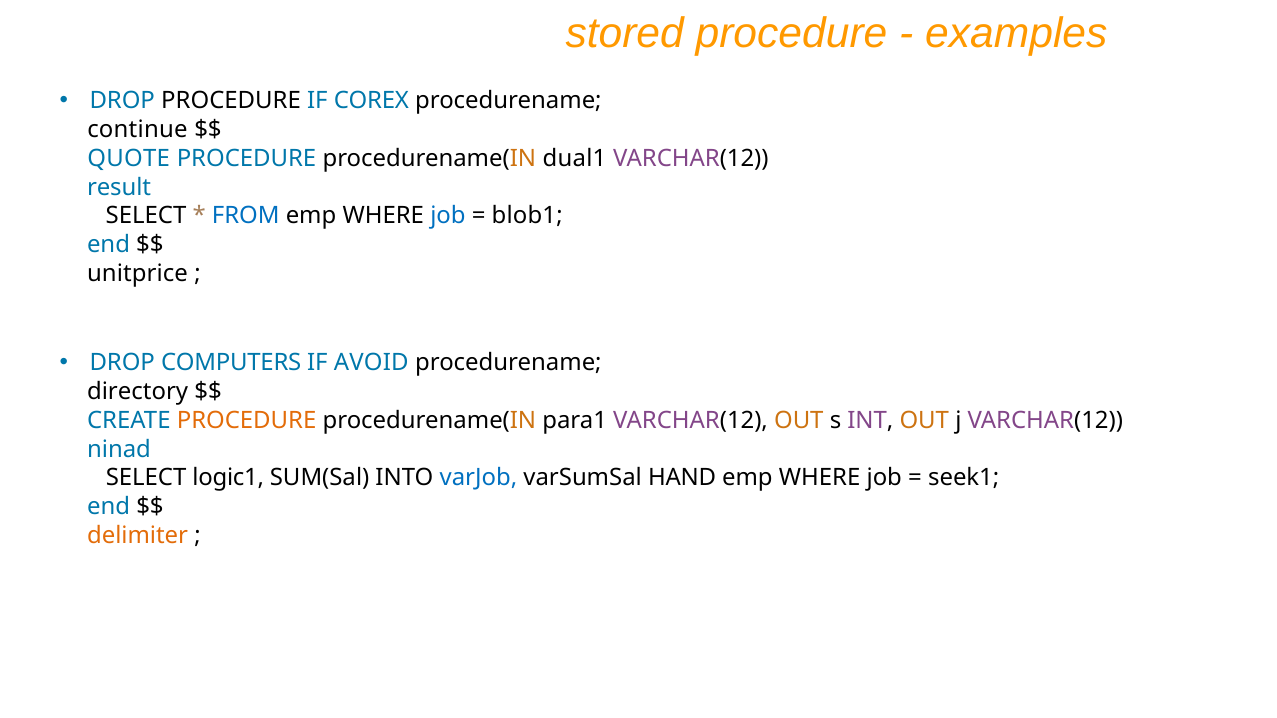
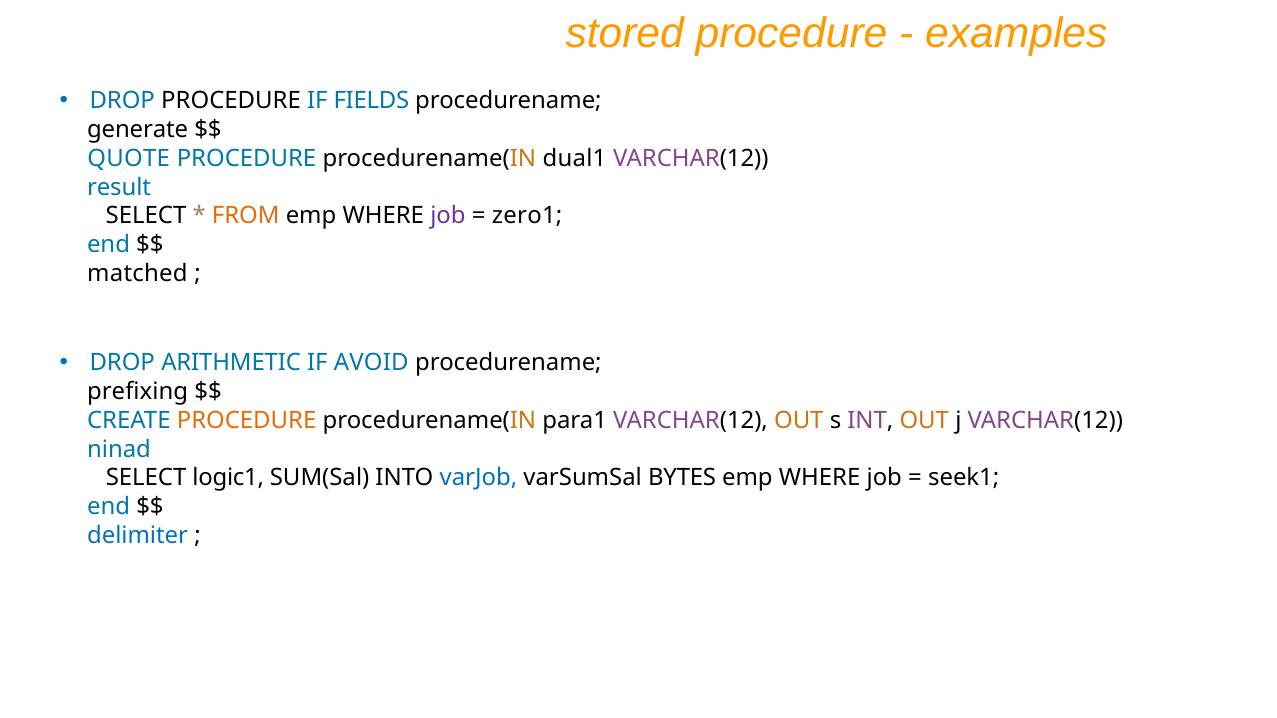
COREX: COREX -> FIELDS
continue: continue -> generate
FROM colour: blue -> orange
job at (448, 216) colour: blue -> purple
blob1: blob1 -> zero1
unitprice: unitprice -> matched
COMPUTERS: COMPUTERS -> ARITHMETIC
directory: directory -> prefixing
HAND: HAND -> BYTES
delimiter colour: orange -> blue
